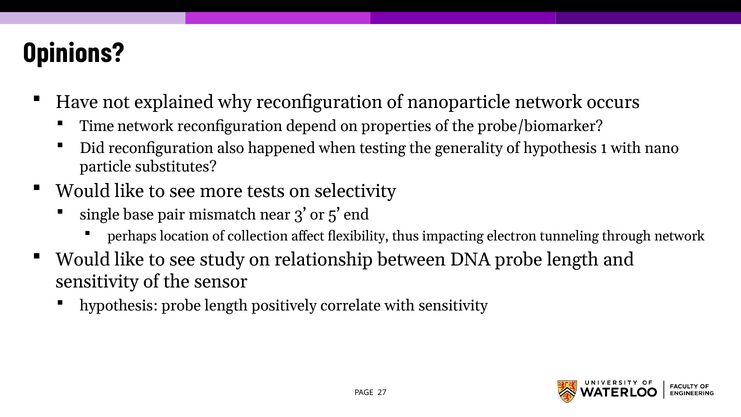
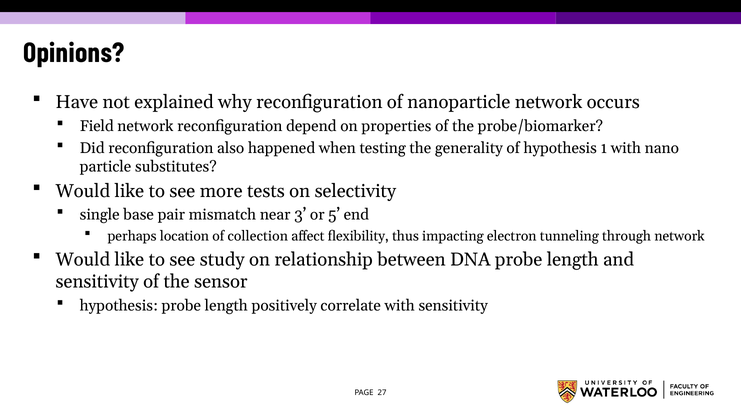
Time: Time -> Field
